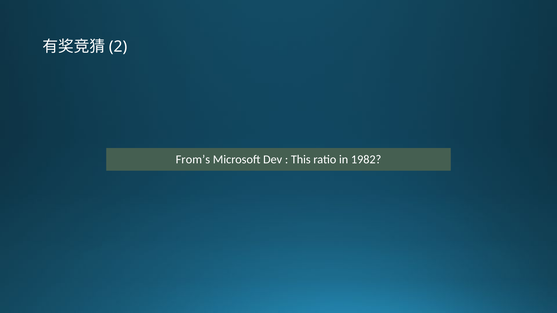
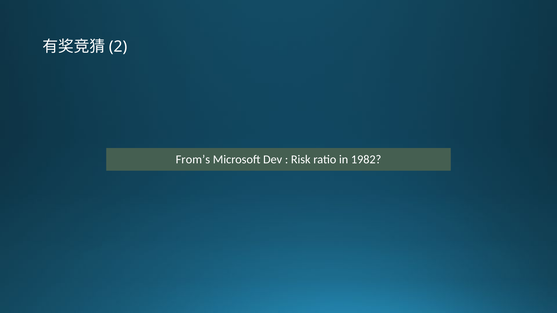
This: This -> Risk
